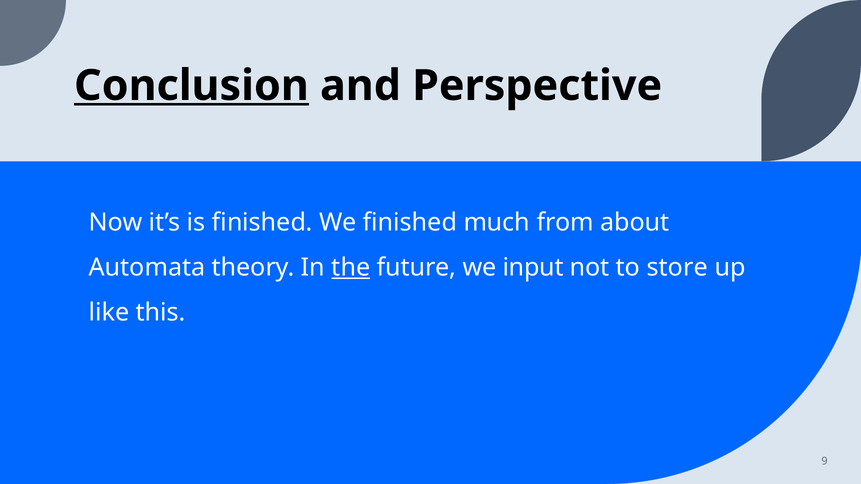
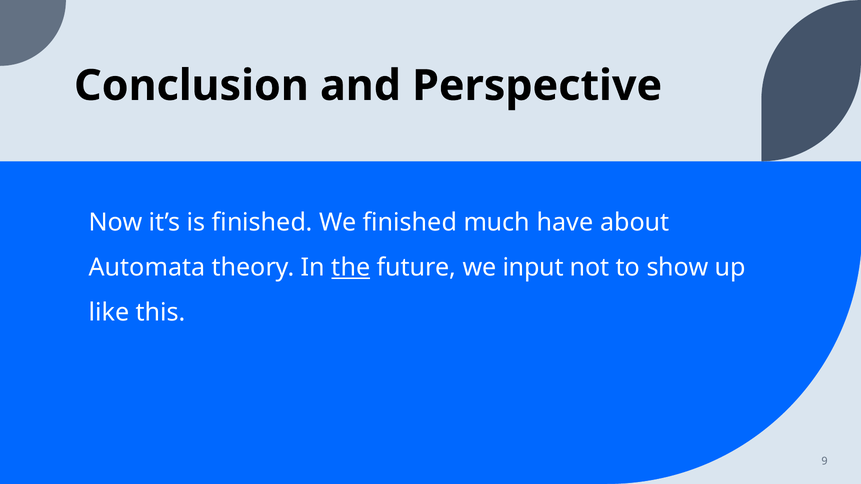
Conclusion underline: present -> none
from: from -> have
store: store -> show
